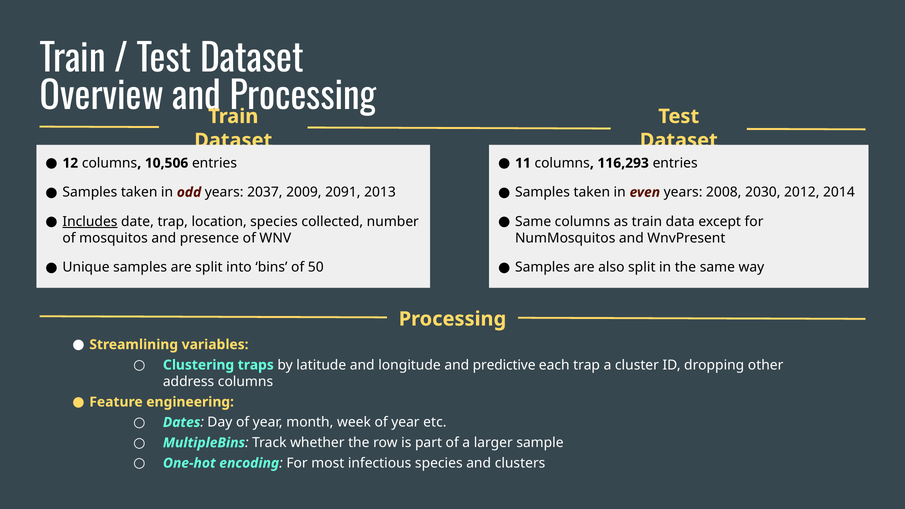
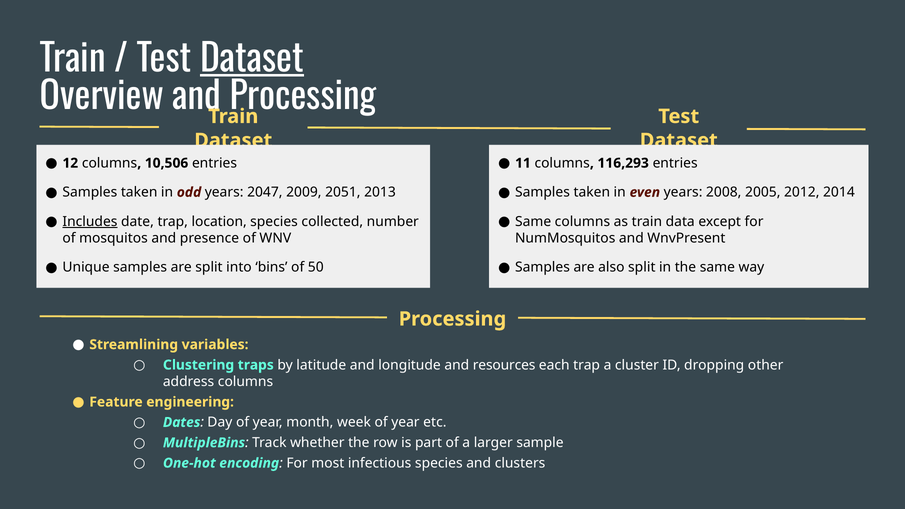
Dataset at (252, 59) underline: none -> present
2037: 2037 -> 2047
2091: 2091 -> 2051
2030: 2030 -> 2005
predictive: predictive -> resources
